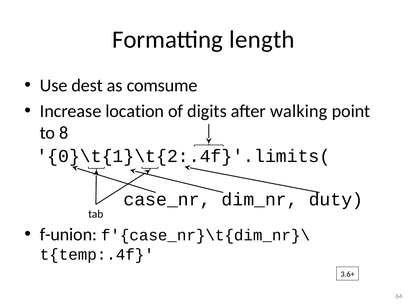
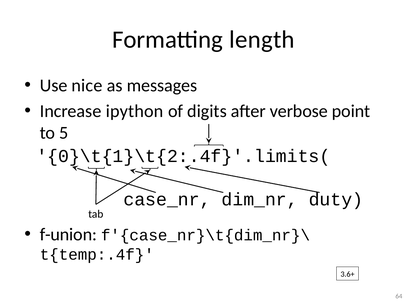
dest: dest -> nice
comsume: comsume -> messages
location: location -> ipython
walking: walking -> verbose
8: 8 -> 5
